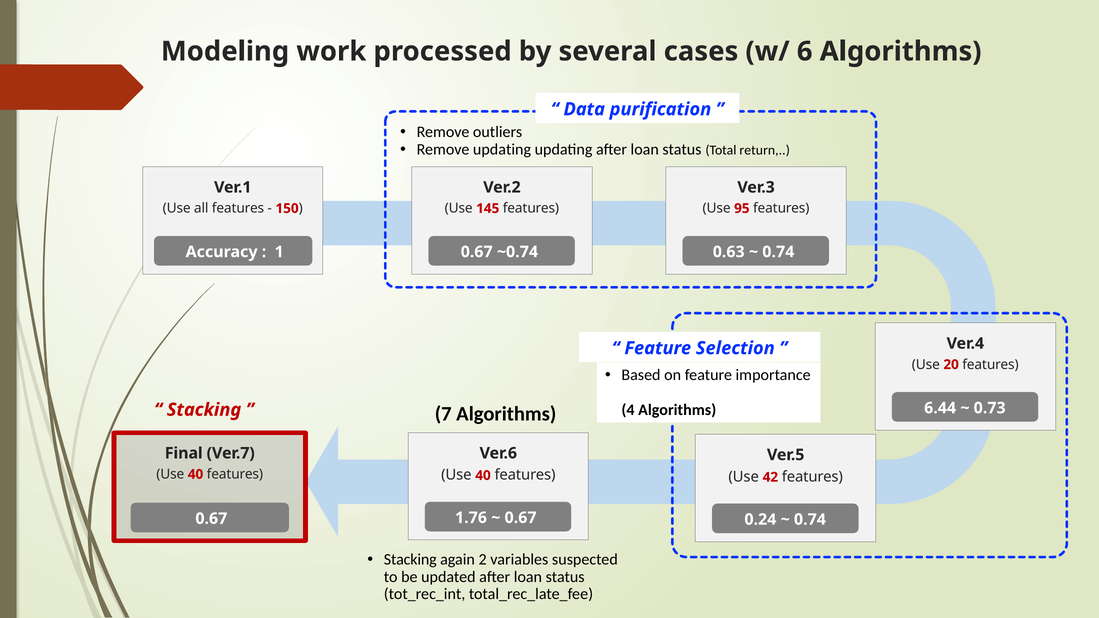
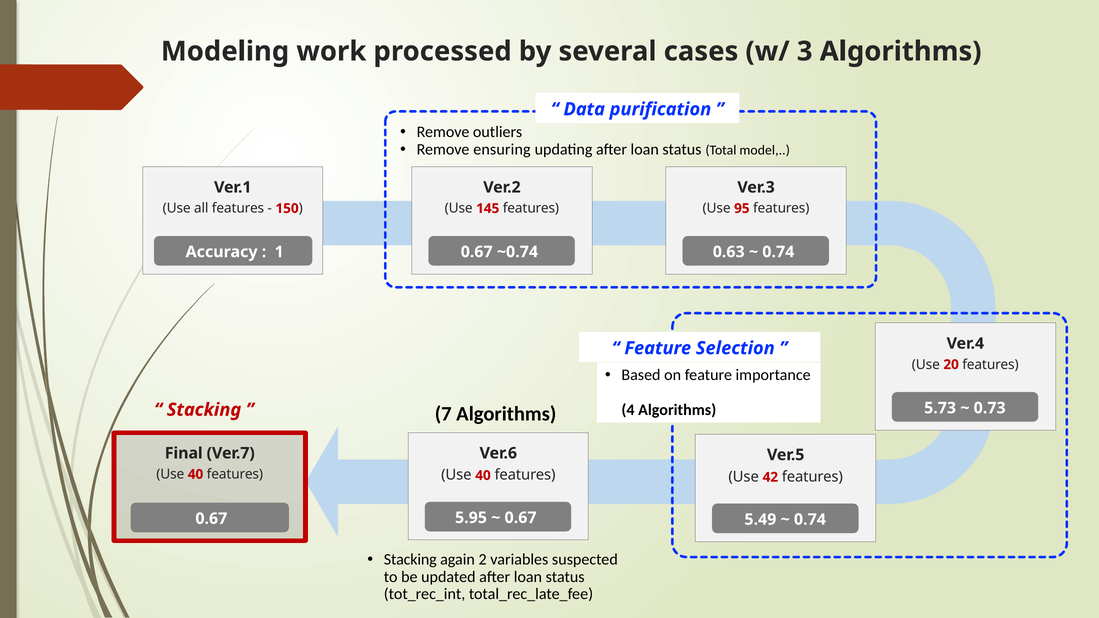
6: 6 -> 3
Remove updating: updating -> ensuring
return: return -> model
6.44: 6.44 -> 5.73
1.76: 1.76 -> 5.95
0.24: 0.24 -> 5.49
